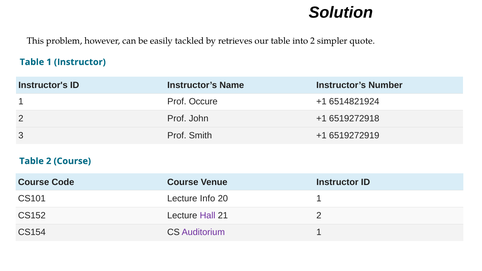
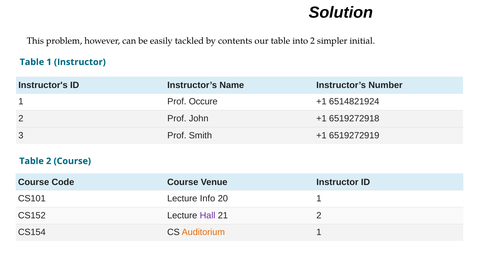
retrieves: retrieves -> contents
quote: quote -> initial
Auditorium colour: purple -> orange
